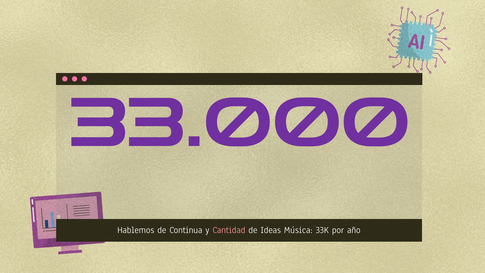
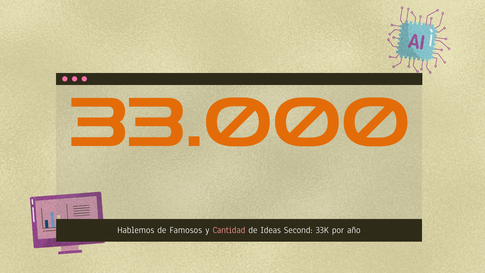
33.000 colour: purple -> orange
Continua: Continua -> Famosos
Música: Música -> Second
